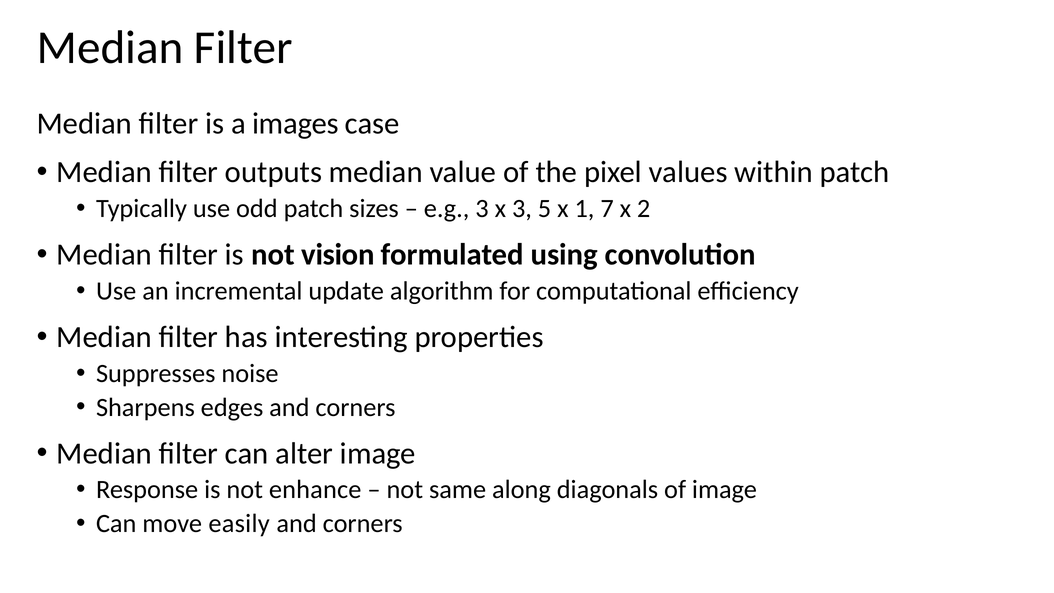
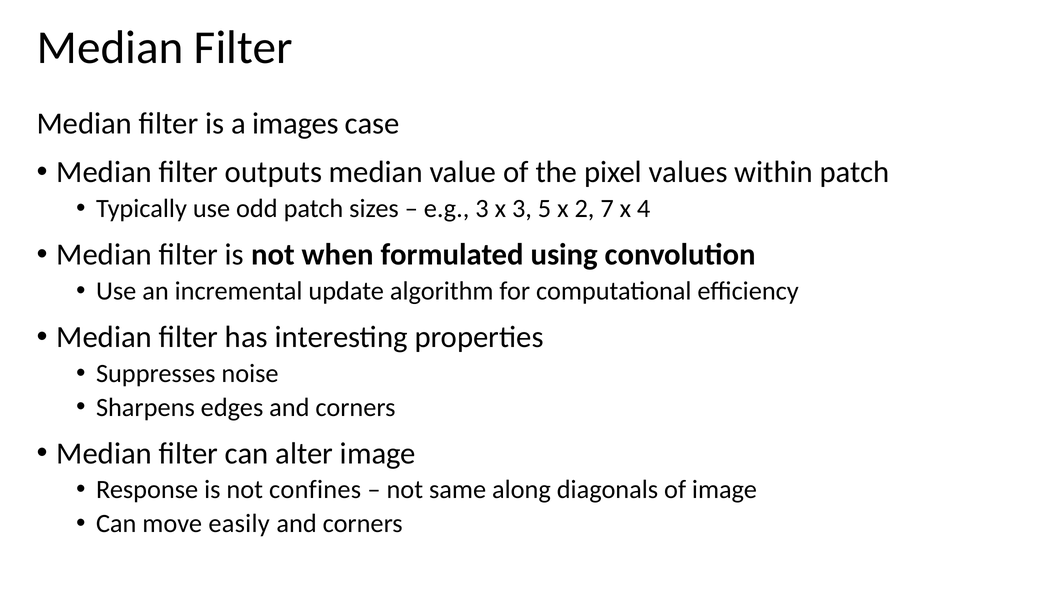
1: 1 -> 2
2: 2 -> 4
vision: vision -> when
enhance: enhance -> confines
